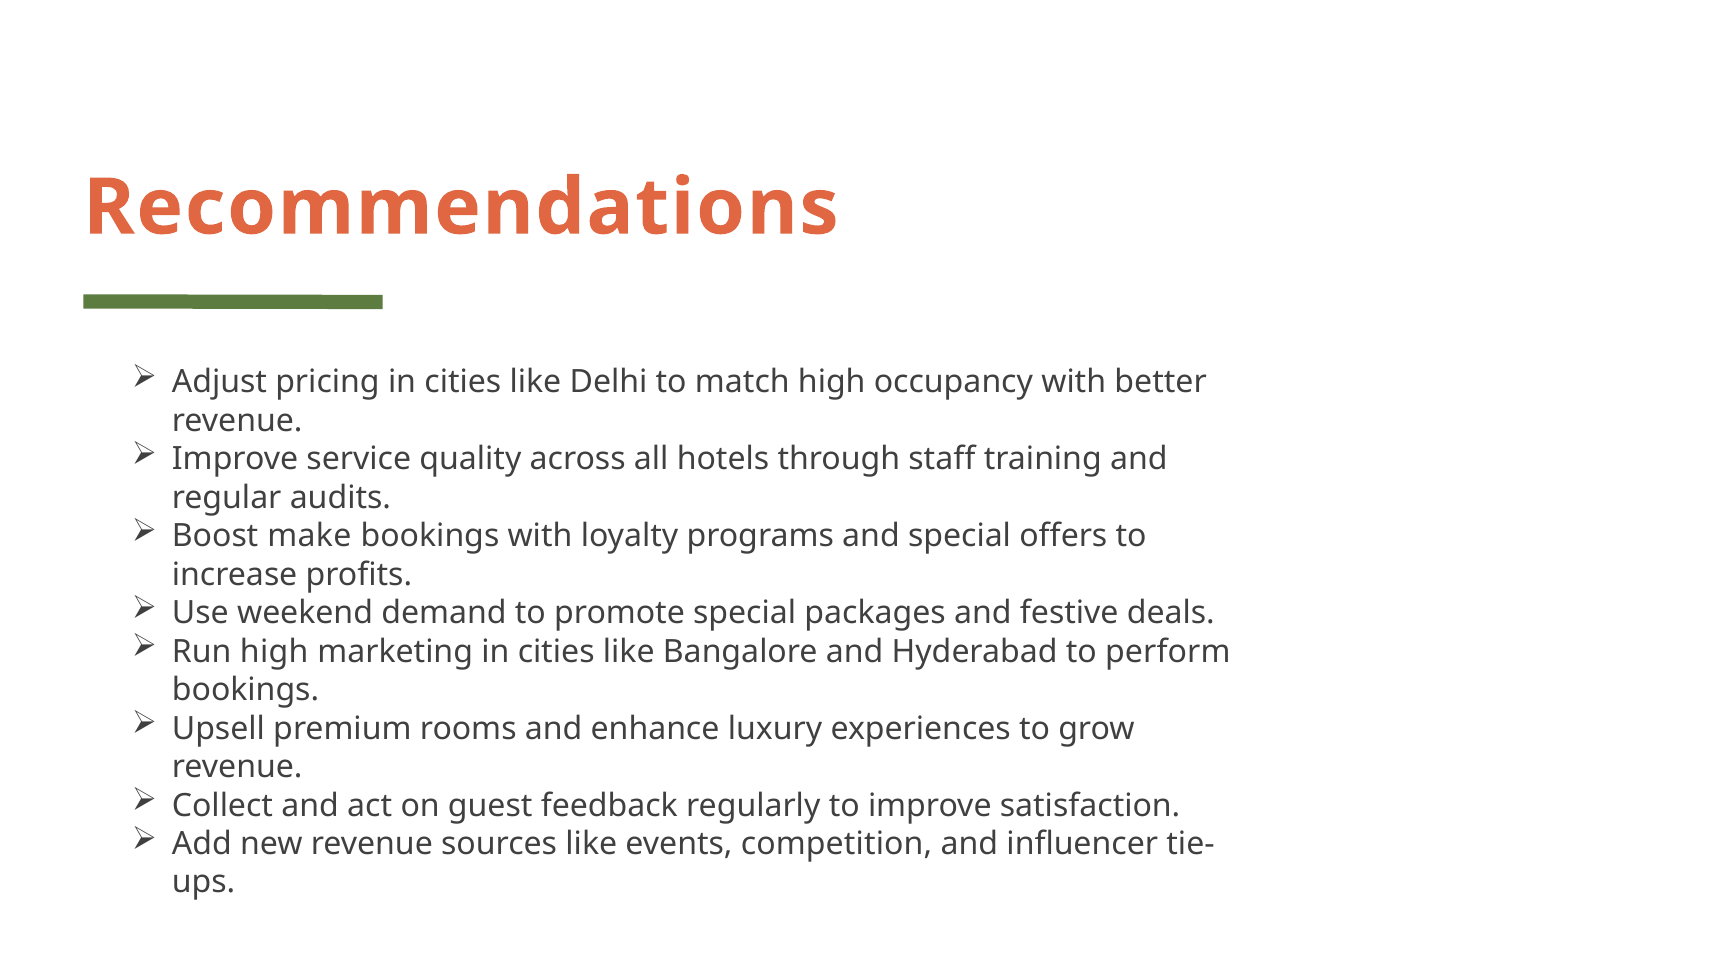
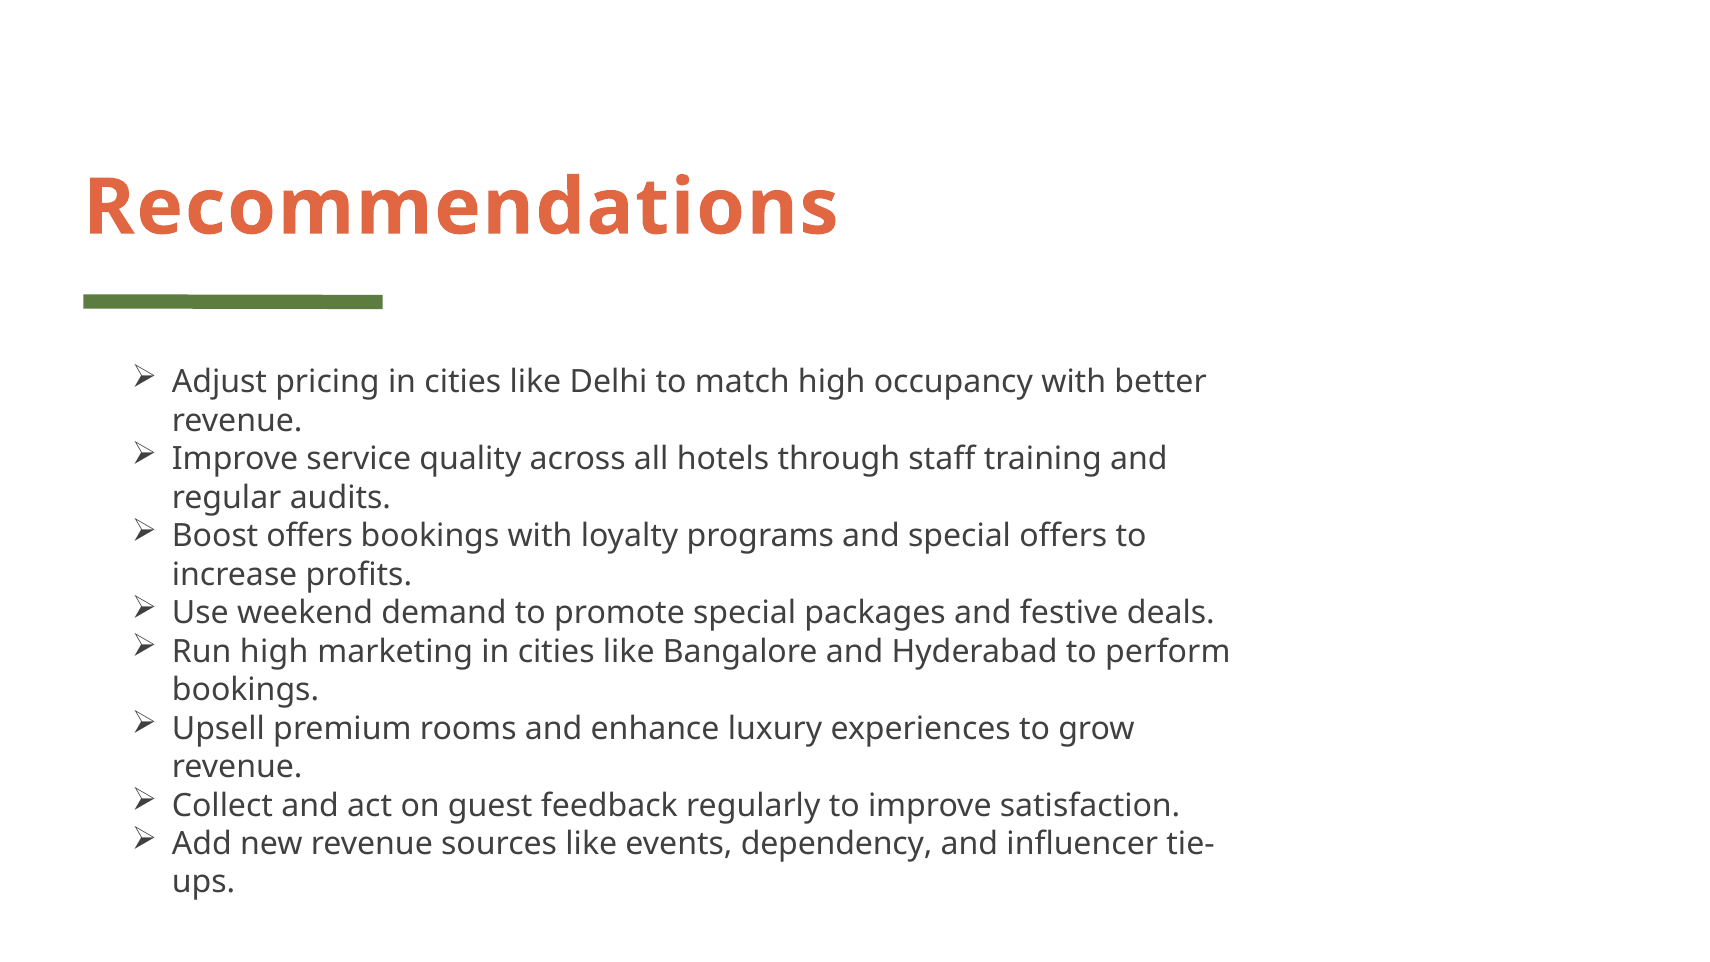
Boost make: make -> offers
competition: competition -> dependency
